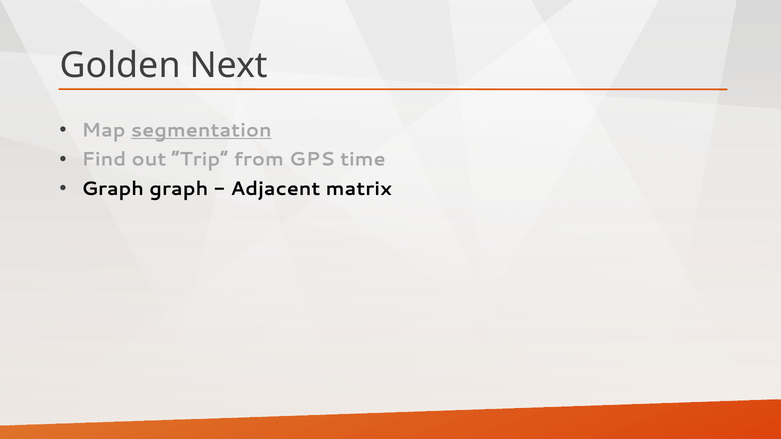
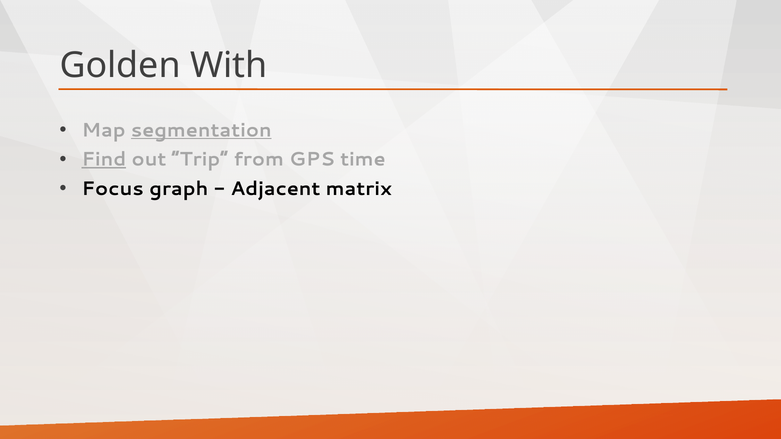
Next: Next -> With
Find underline: none -> present
Graph at (113, 189): Graph -> Focus
